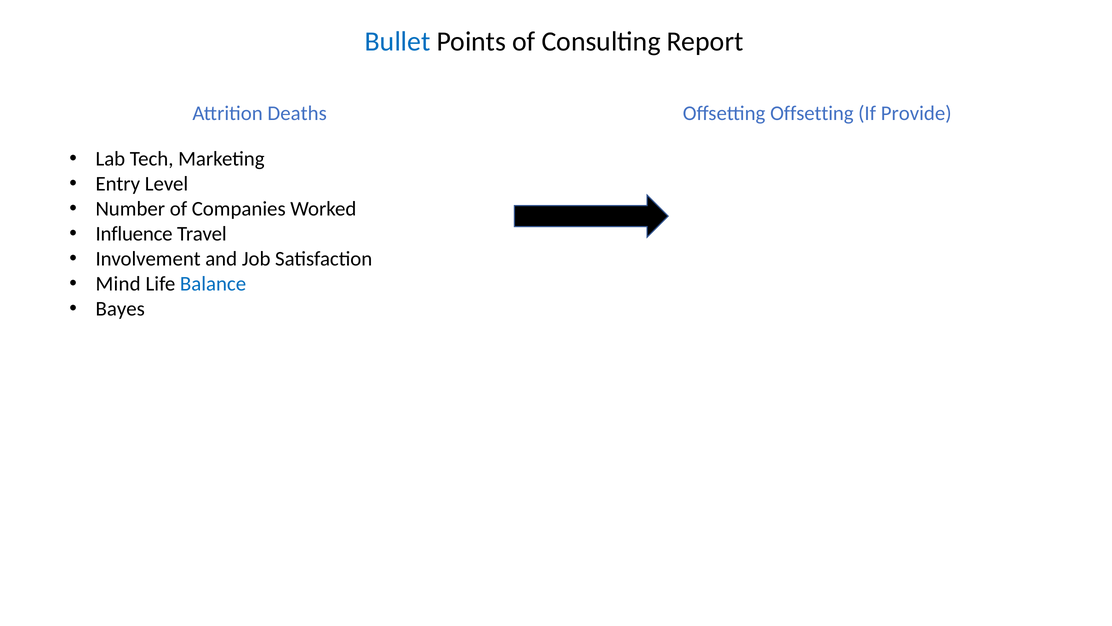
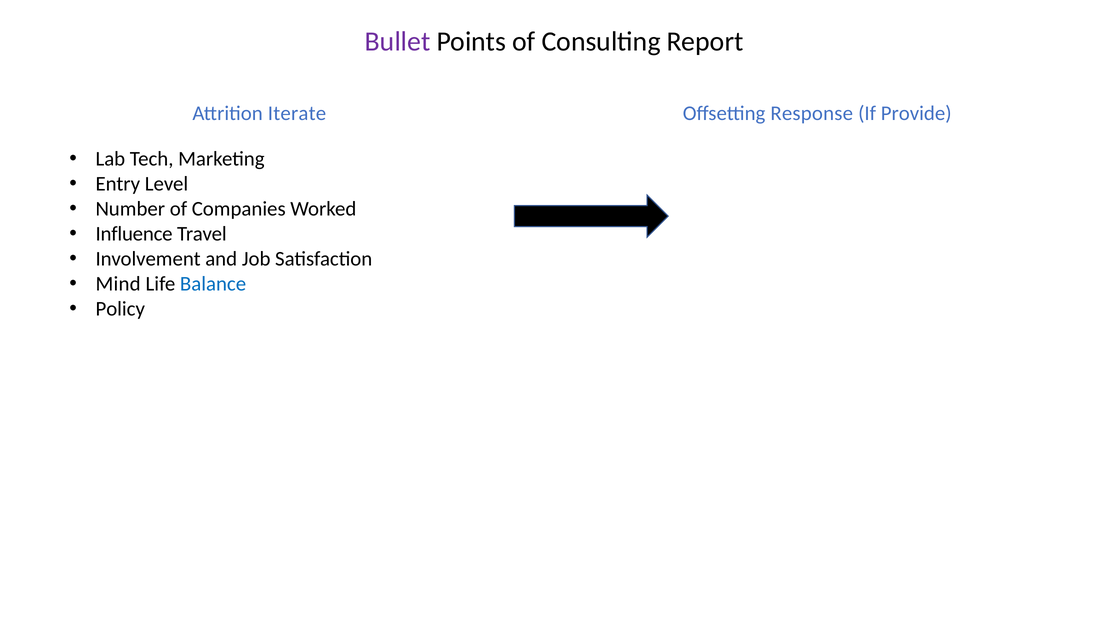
Bullet colour: blue -> purple
Deaths: Deaths -> Iterate
Offsetting Offsetting: Offsetting -> Response
Bayes: Bayes -> Policy
